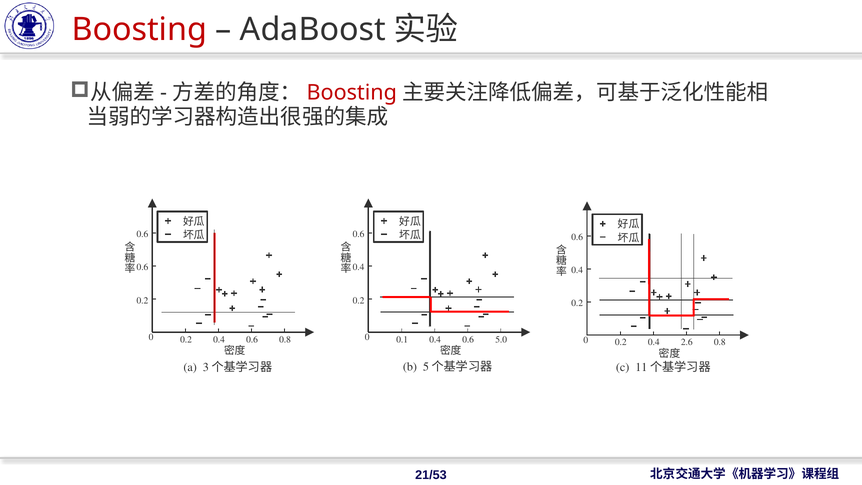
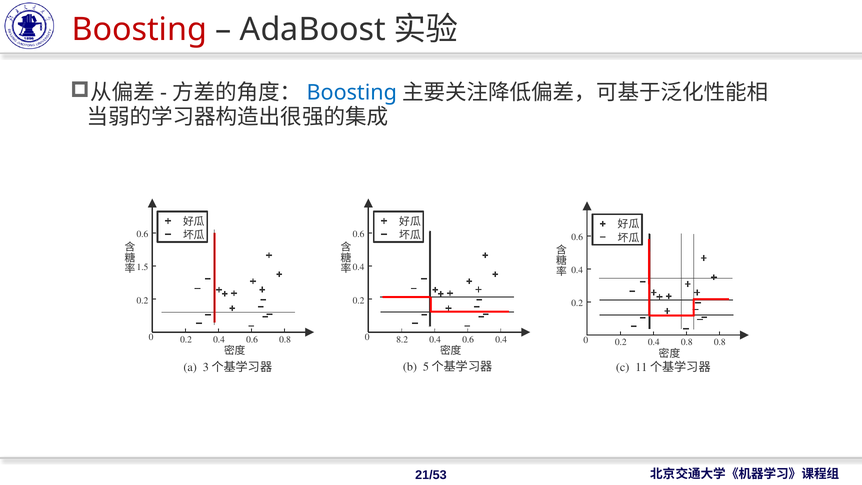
Boosting at (352, 93) colour: red -> blue
0.6 at (142, 267): 0.6 -> 1.5
0.1: 0.1 -> 8.2
0.6 5.0: 5.0 -> 0.4
0.4 2.6: 2.6 -> 0.8
